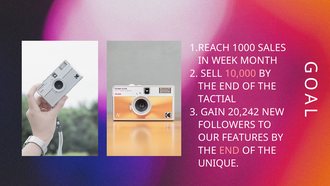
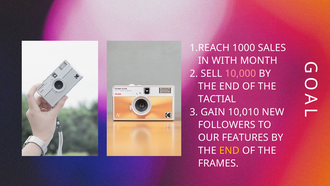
WEEK: WEEK -> WITH
20,242: 20,242 -> 10,010
END at (229, 150) colour: pink -> yellow
UNIQUE: UNIQUE -> FRAMES
